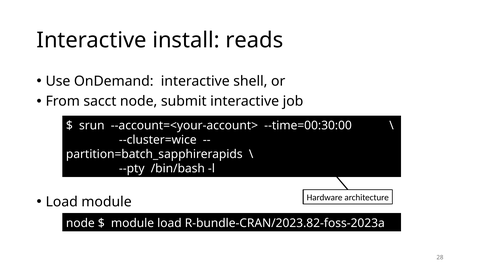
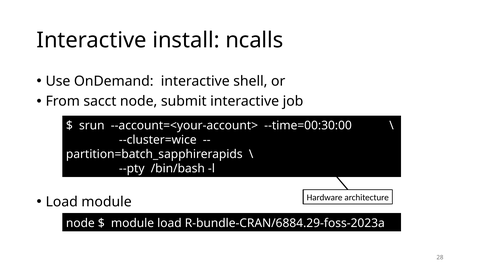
reads: reads -> ncalls
R-bundle-CRAN/2023.82-foss-2023a: R-bundle-CRAN/2023.82-foss-2023a -> R-bundle-CRAN/6884.29-foss-2023a
